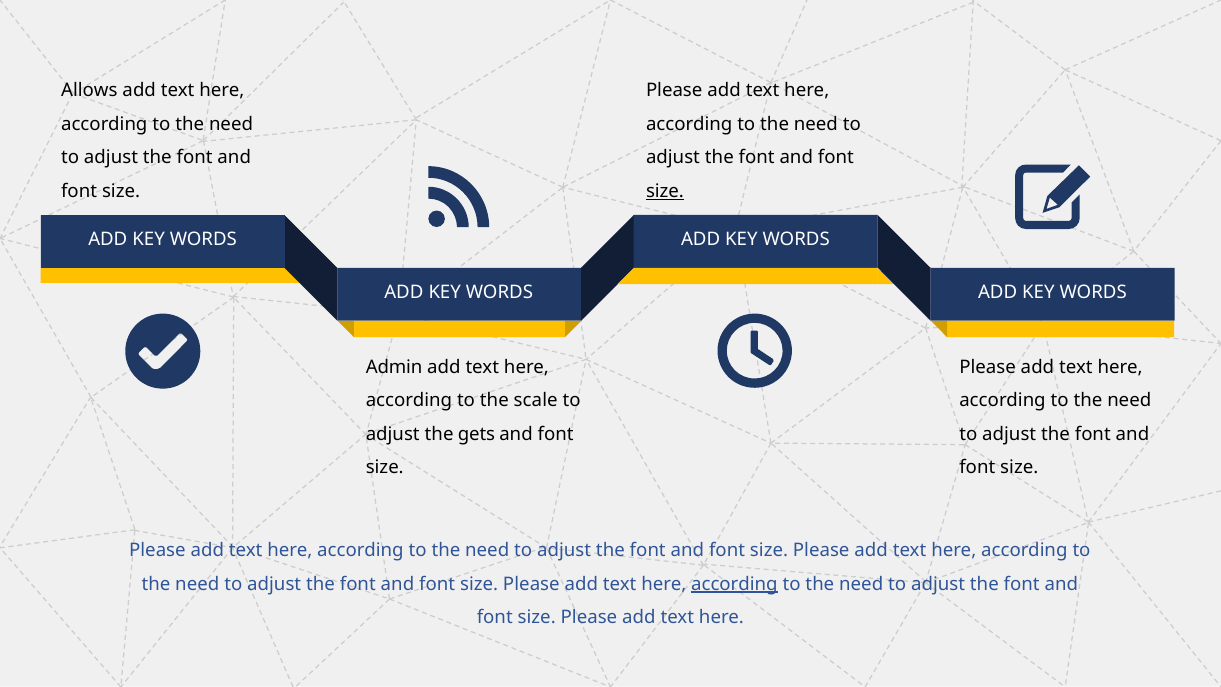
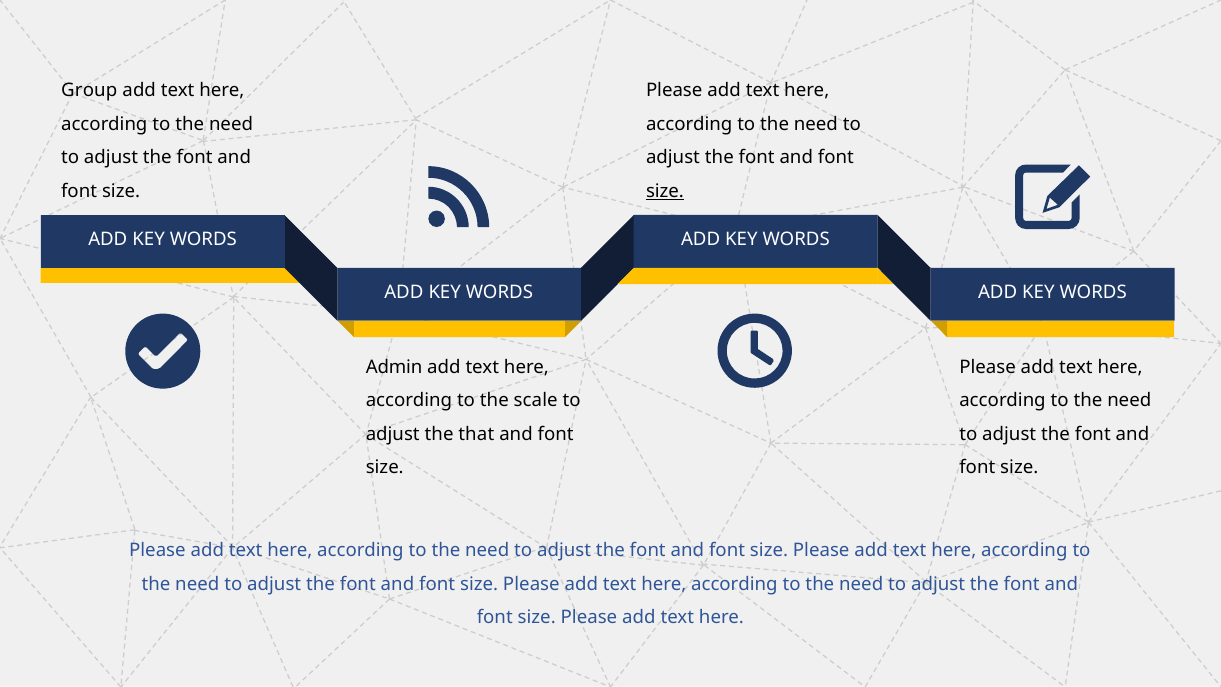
Allows: Allows -> Group
gets: gets -> that
according at (734, 584) underline: present -> none
